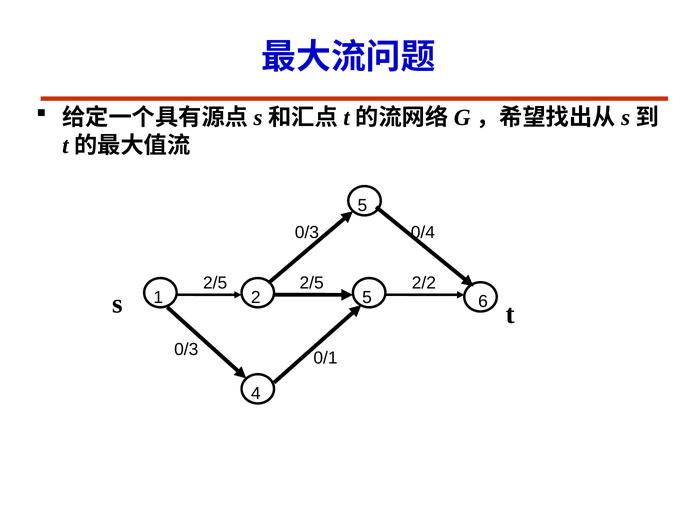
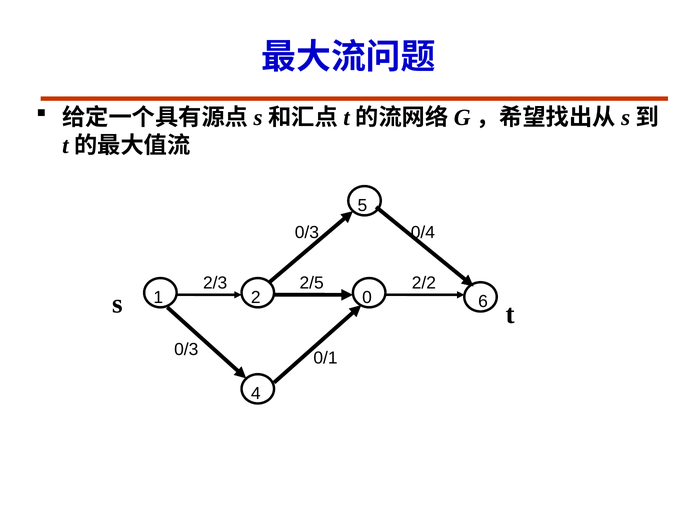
2/5 at (215, 283): 2/5 -> 2/3
2 5: 5 -> 0
